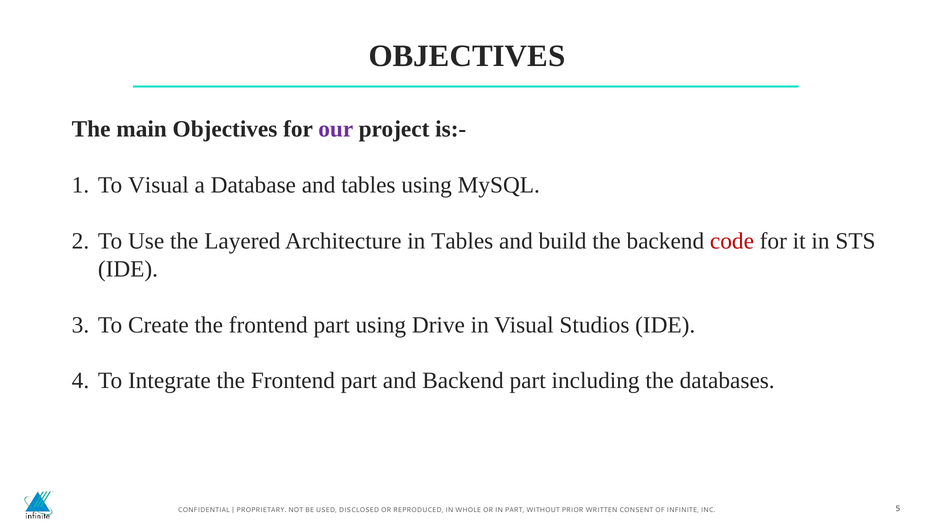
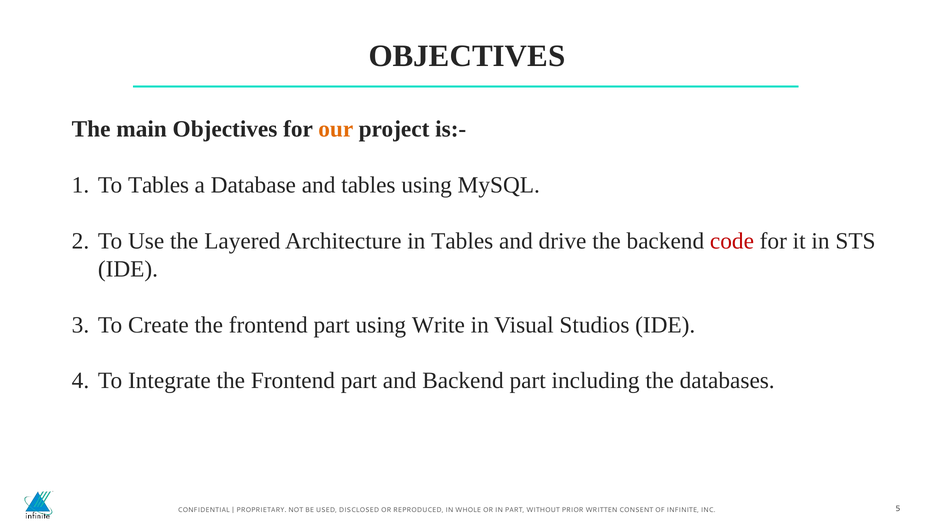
our colour: purple -> orange
To Visual: Visual -> Tables
build: build -> drive
Drive: Drive -> Write
